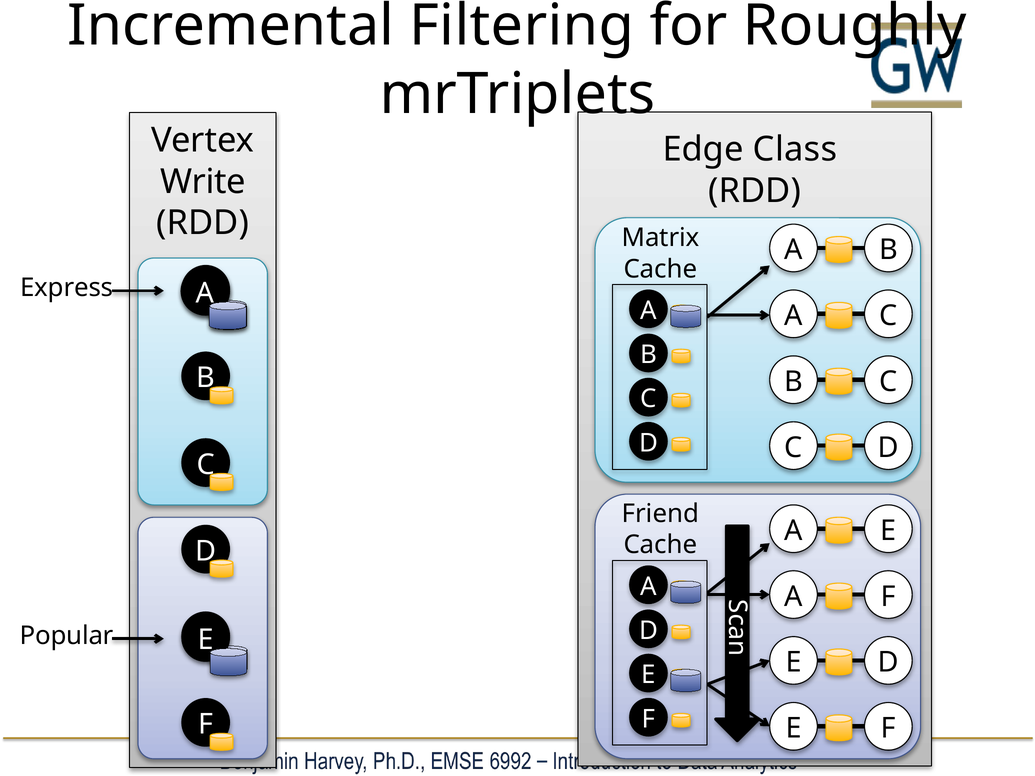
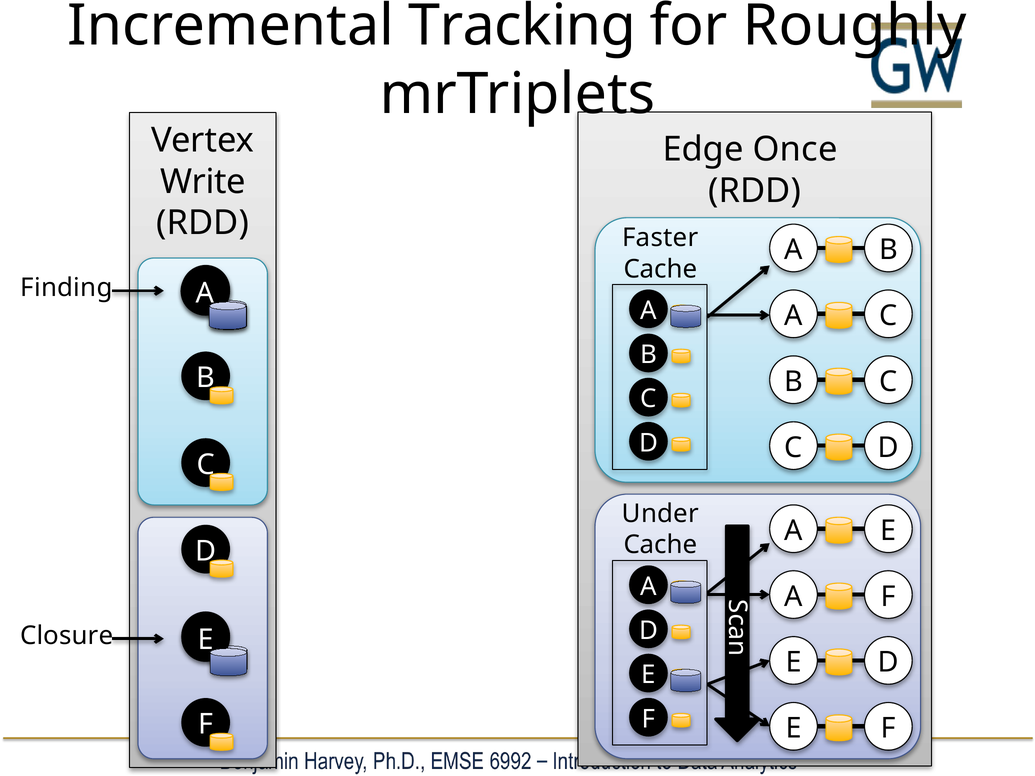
Filtering: Filtering -> Tracking
Class: Class -> Once
Matrix: Matrix -> Faster
Express: Express -> Finding
Friend: Friend -> Under
Popular: Popular -> Closure
